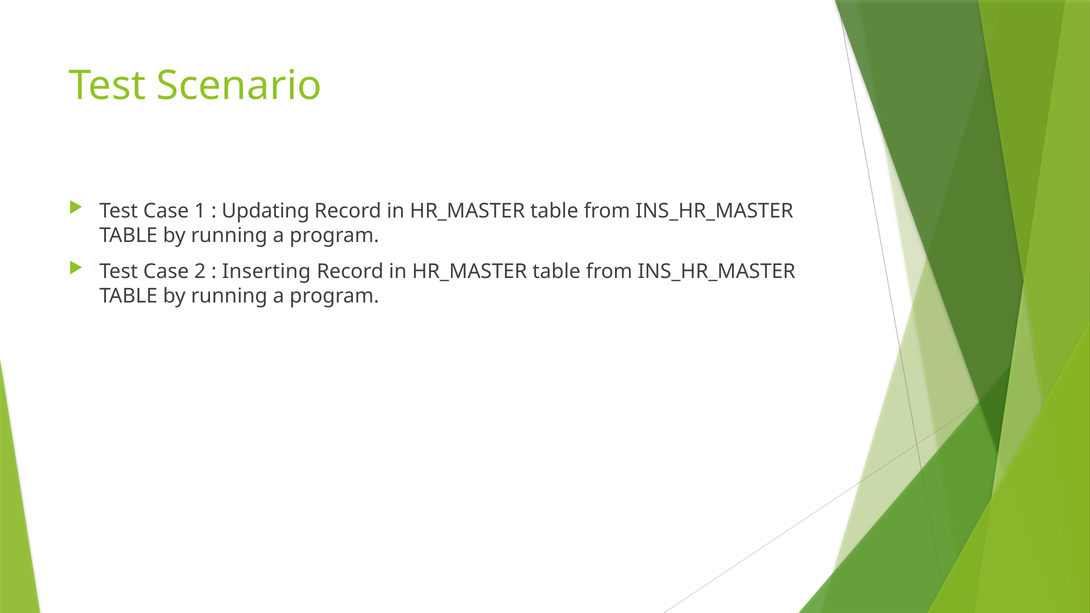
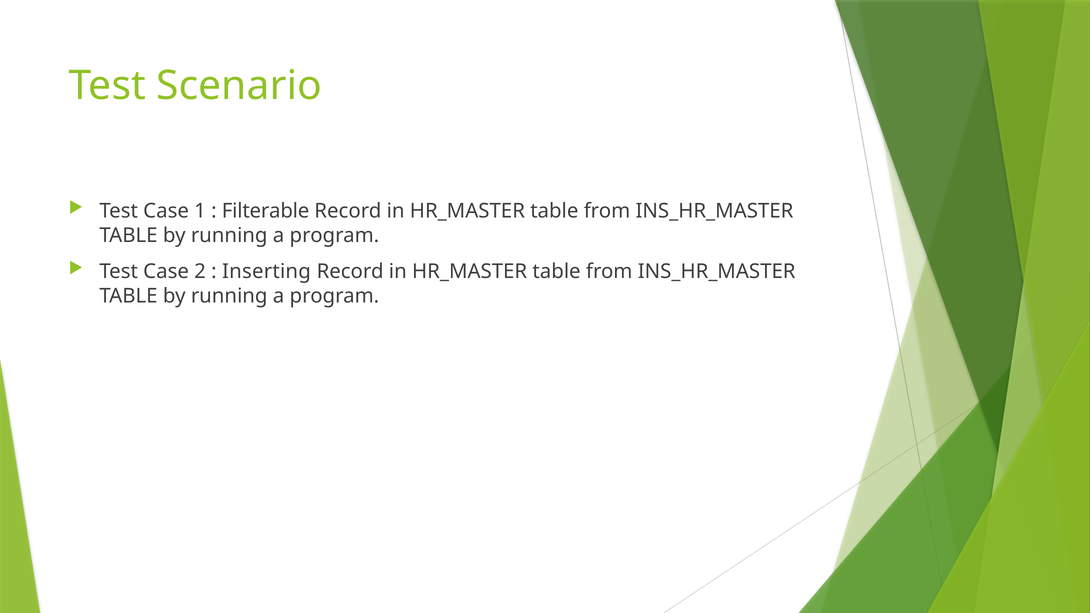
Updating: Updating -> Filterable
